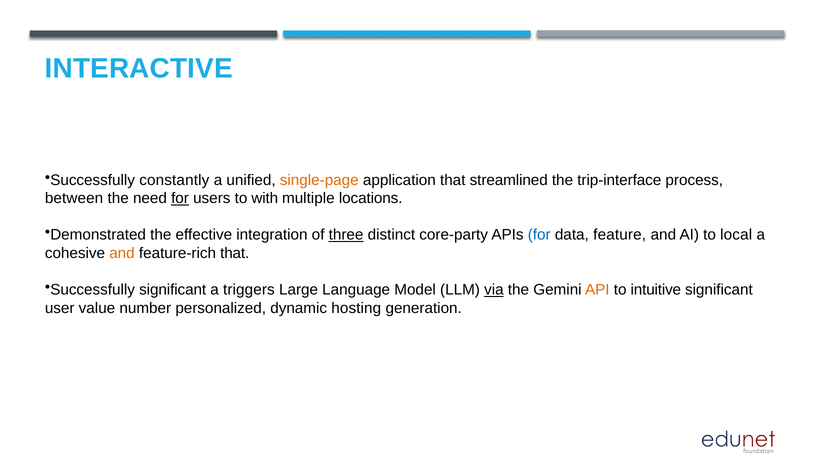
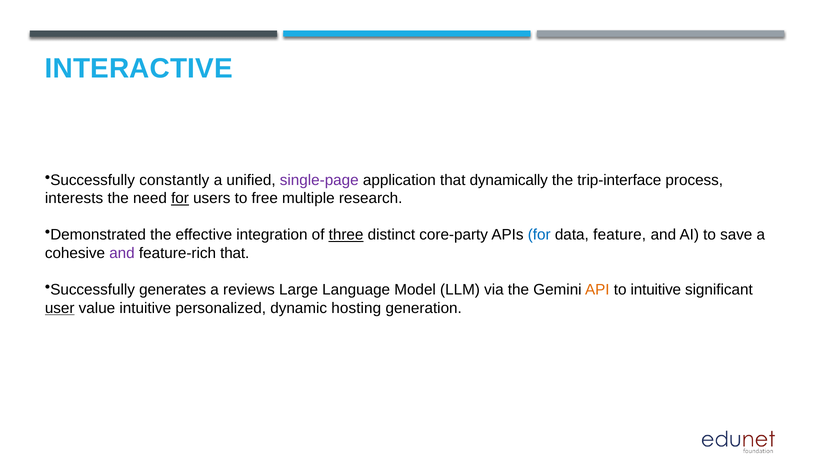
single-page colour: orange -> purple
streamlined: streamlined -> dynamically
between: between -> interests
with: with -> free
locations: locations -> research
local: local -> save
and at (122, 253) colour: orange -> purple
Successfully significant: significant -> generates
triggers: triggers -> reviews
via underline: present -> none
user underline: none -> present
value number: number -> intuitive
